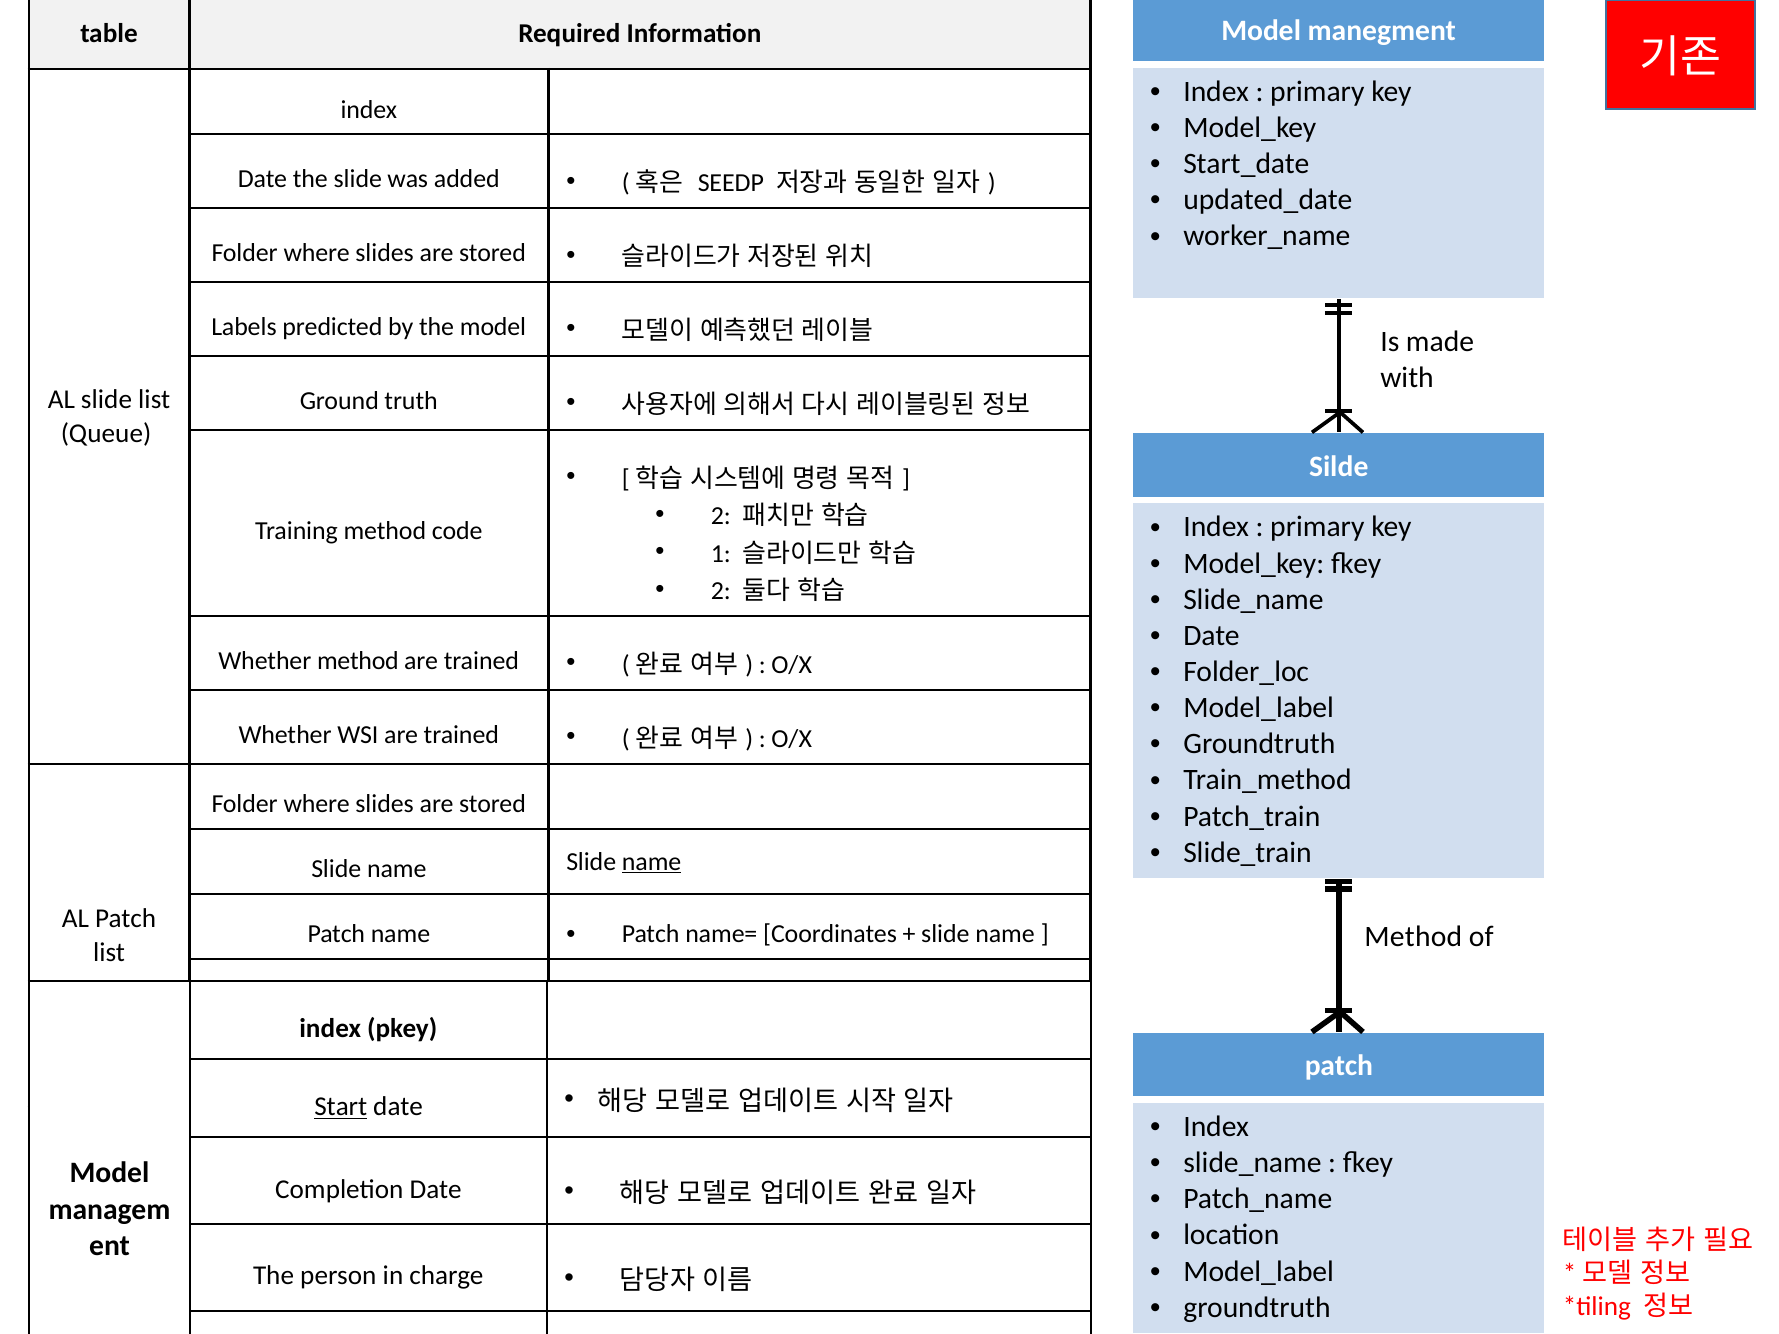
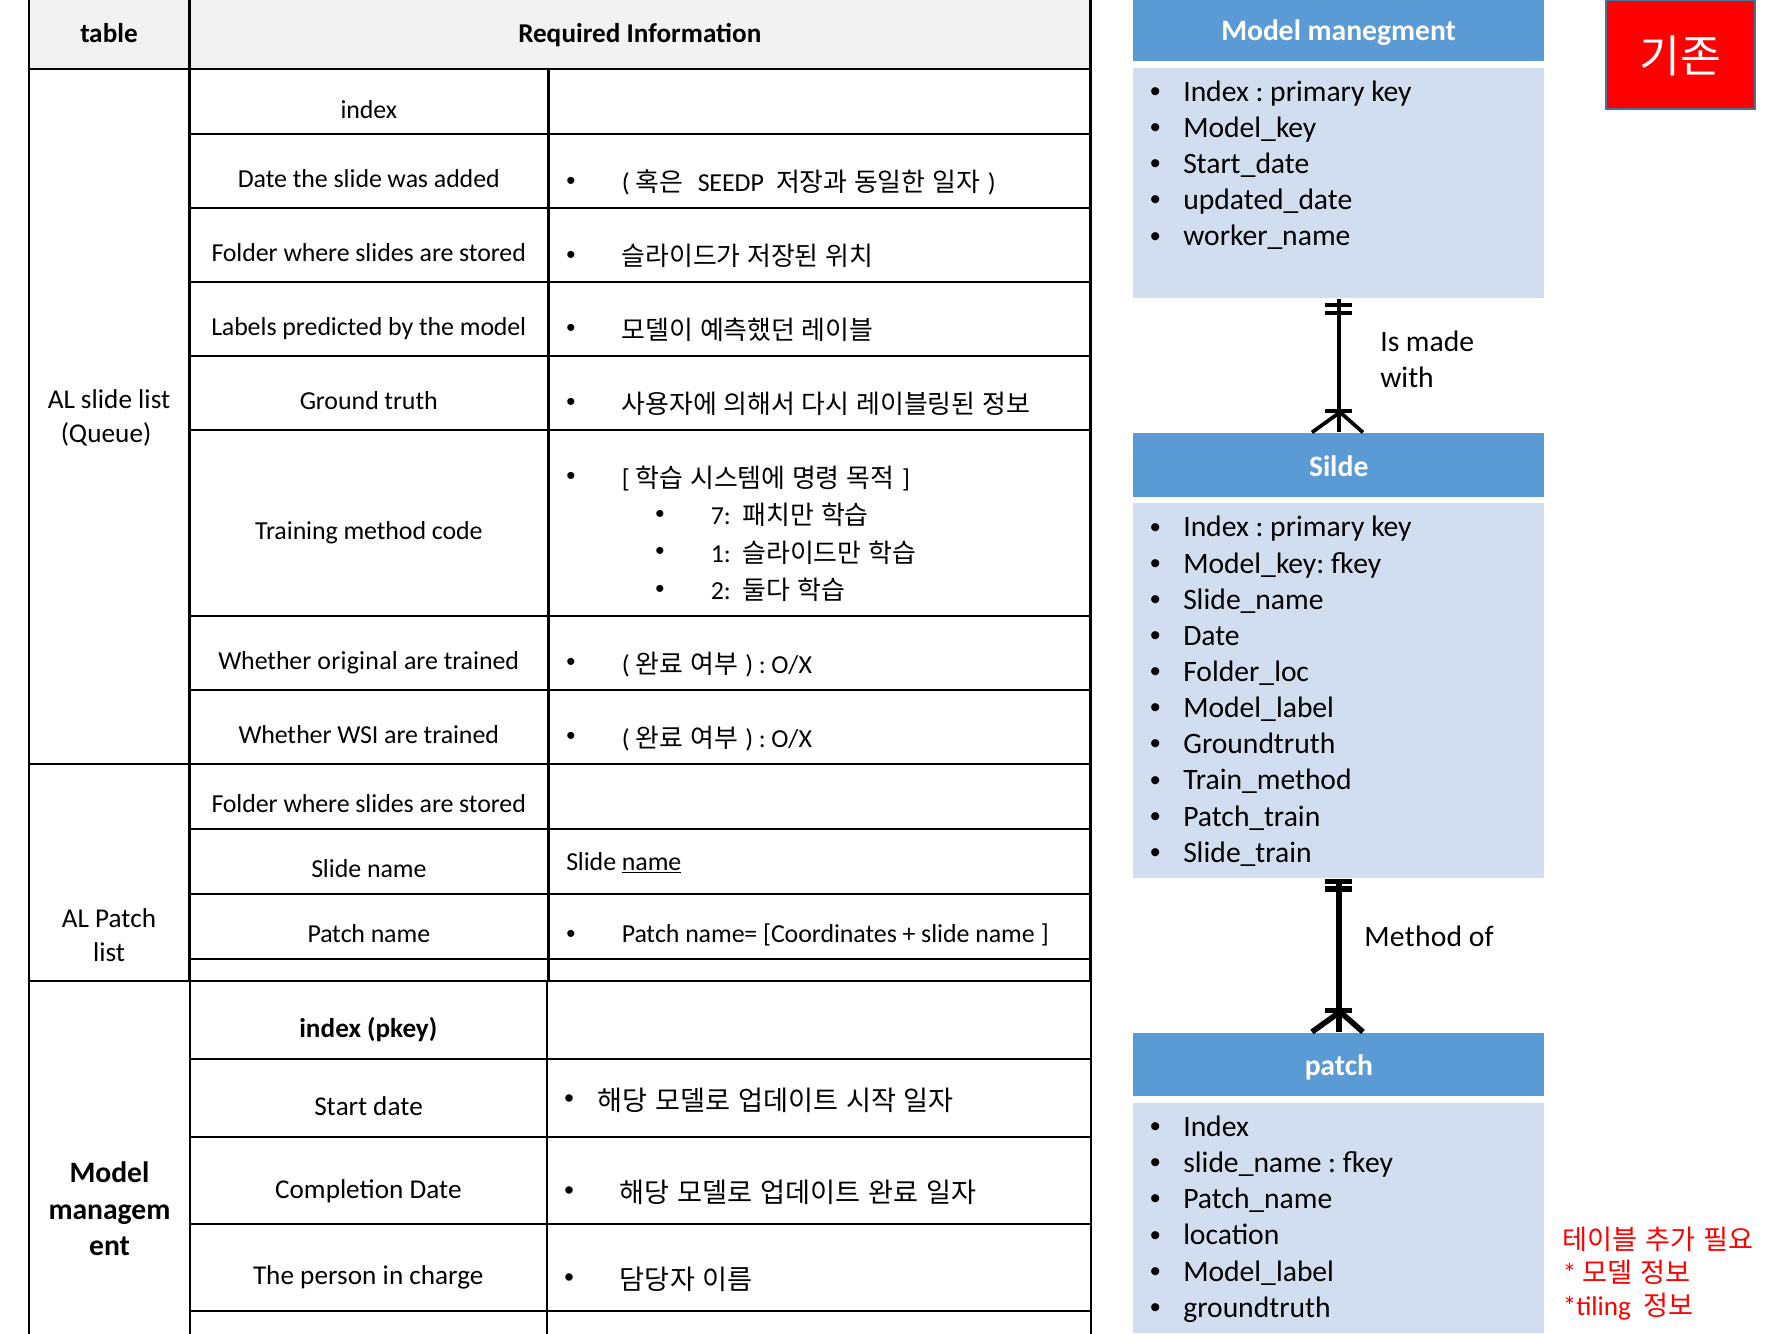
2 at (721, 516): 2 -> 7
Whether method: method -> original
Start underline: present -> none
